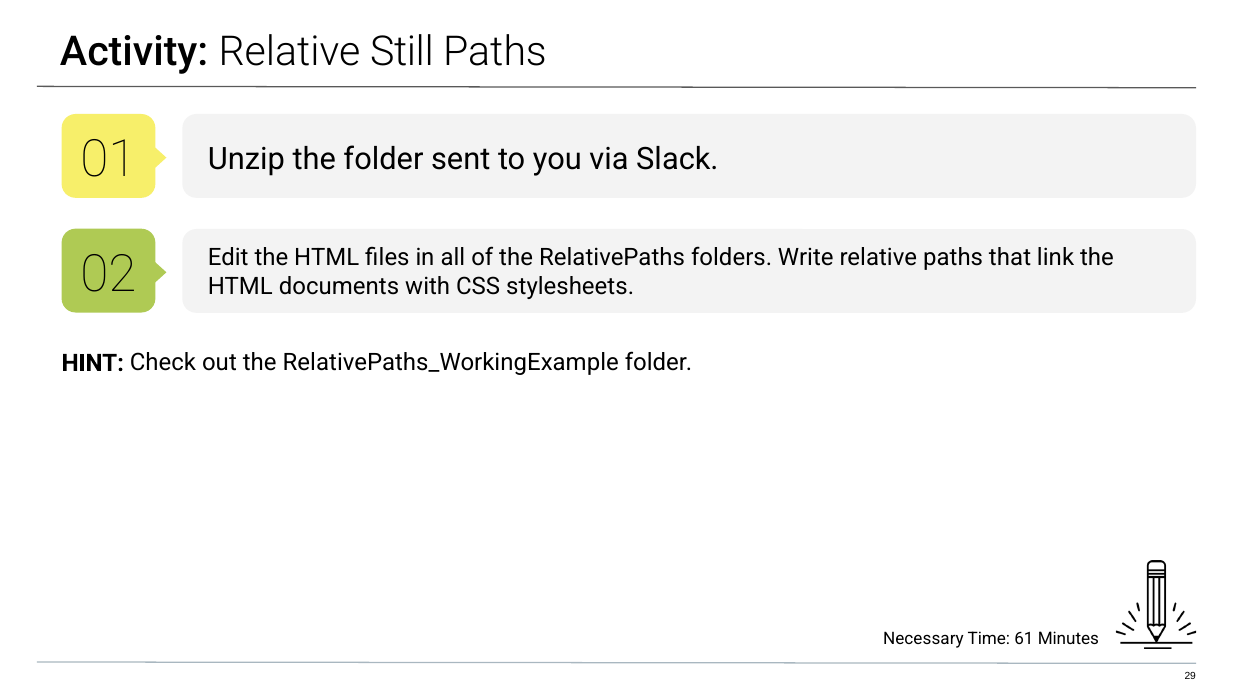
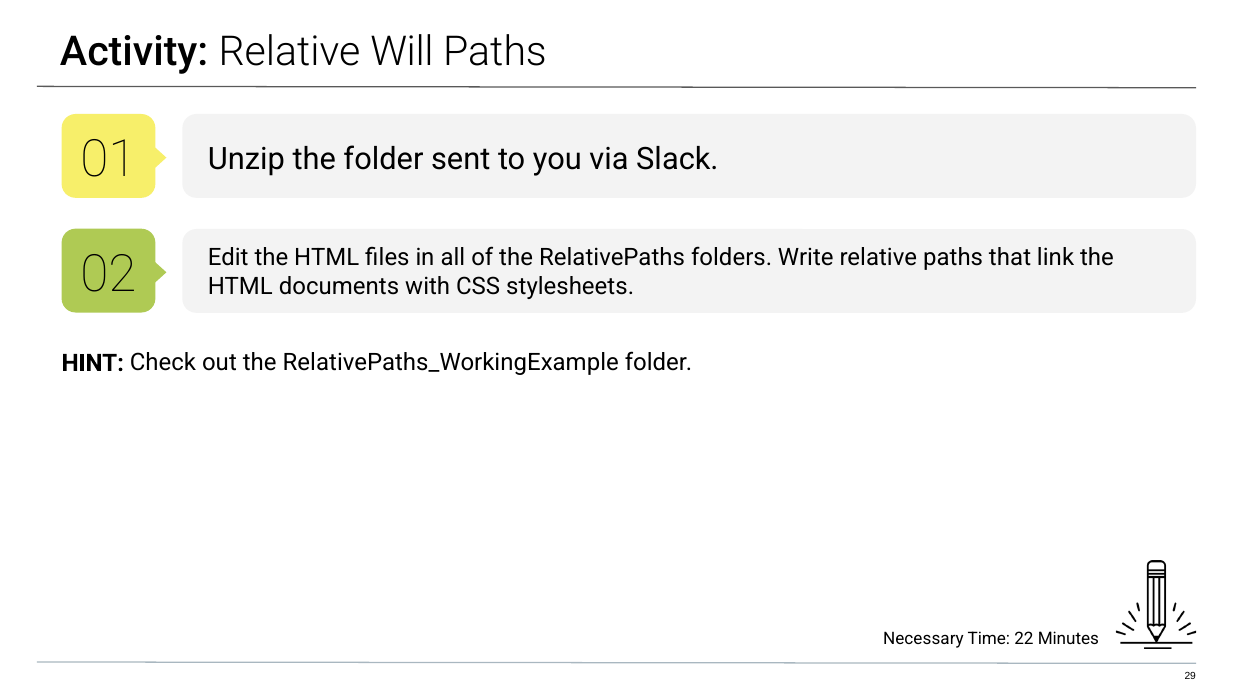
Still: Still -> Will
61: 61 -> 22
